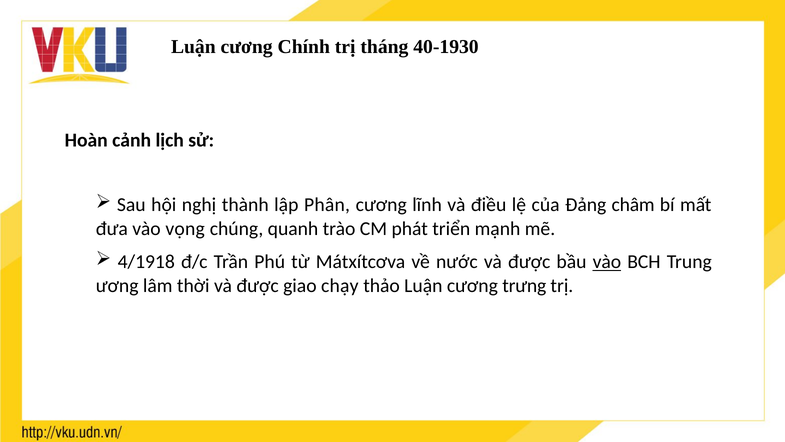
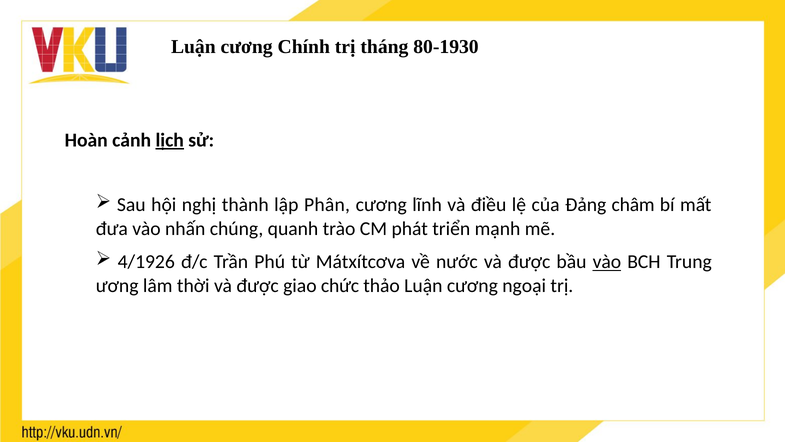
40-1930: 40-1930 -> 80-1930
lịch underline: none -> present
vọng: vọng -> nhấn
4/1918: 4/1918 -> 4/1926
chạy: chạy -> chức
trưng: trưng -> ngoại
